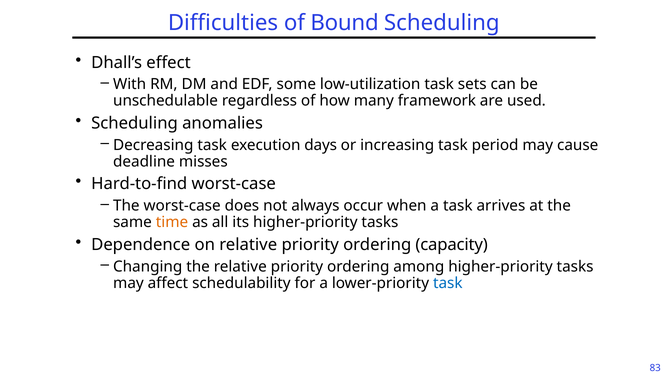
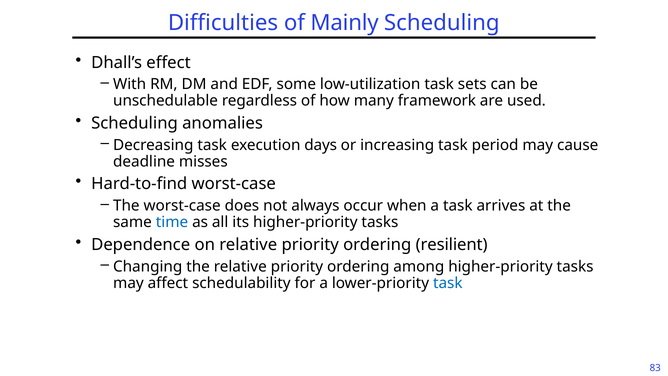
Bound: Bound -> Mainly
time colour: orange -> blue
capacity: capacity -> resilient
